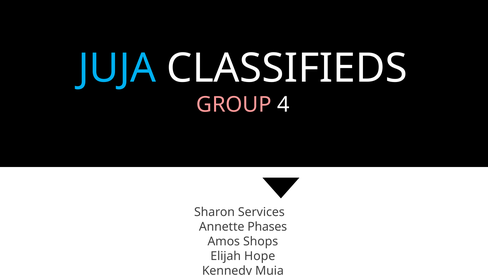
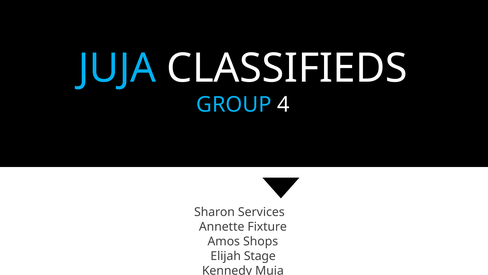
GROUP colour: pink -> light blue
Phases: Phases -> Fixture
Hope: Hope -> Stage
